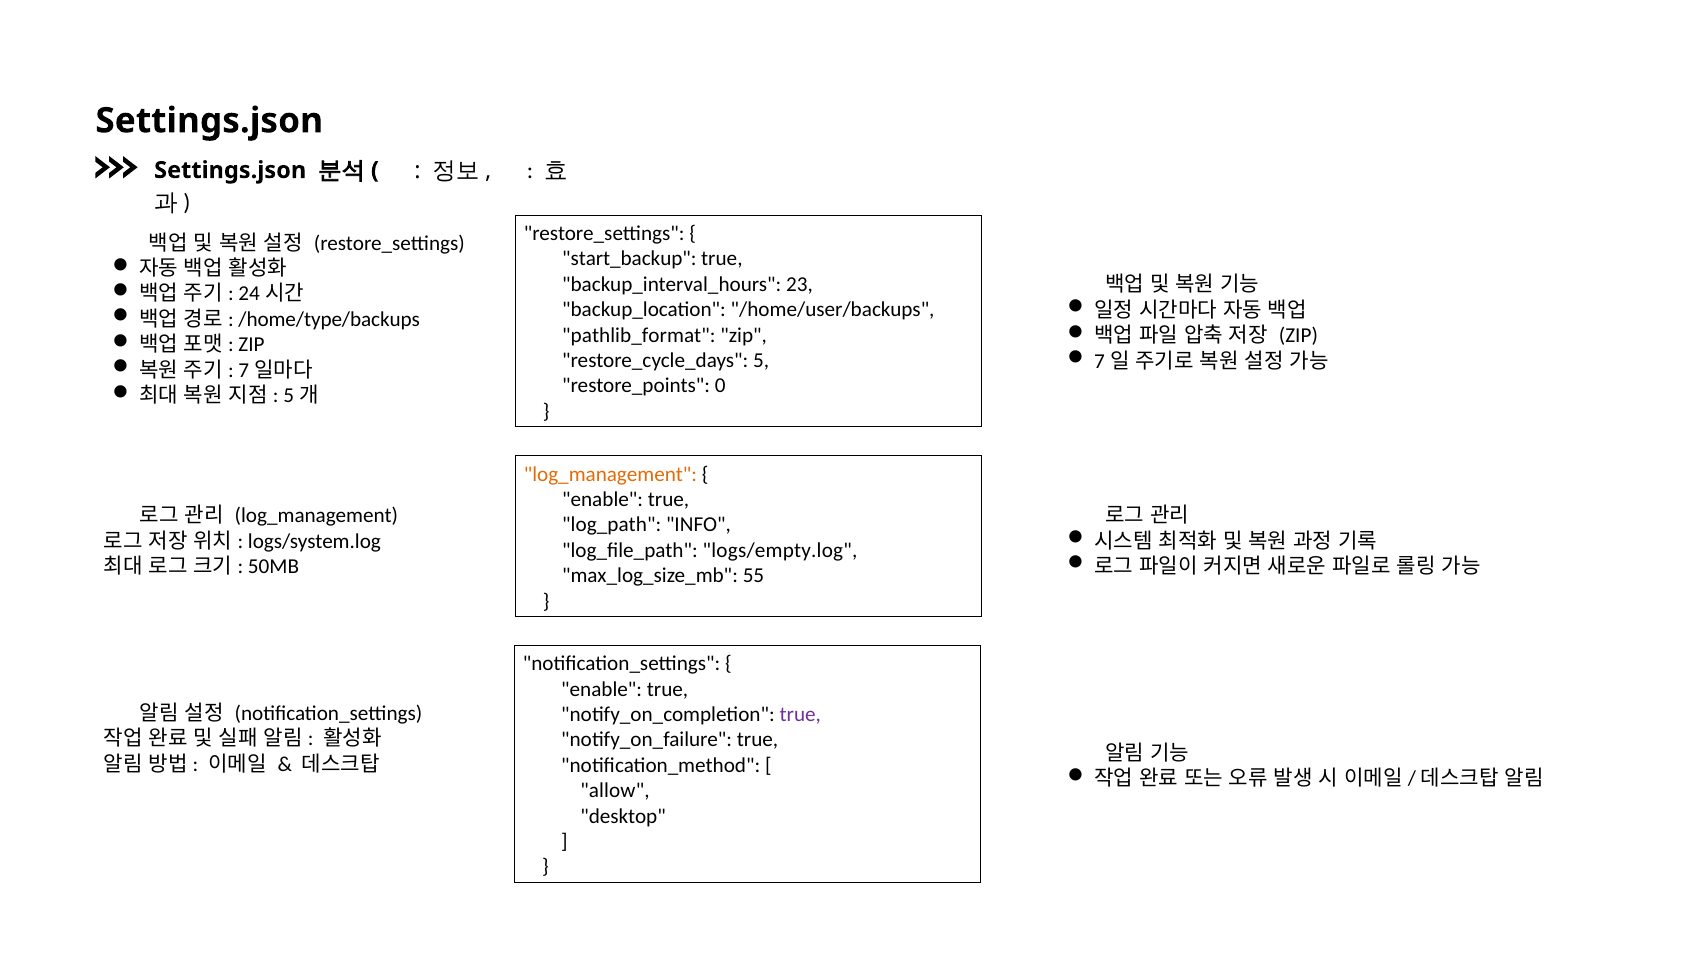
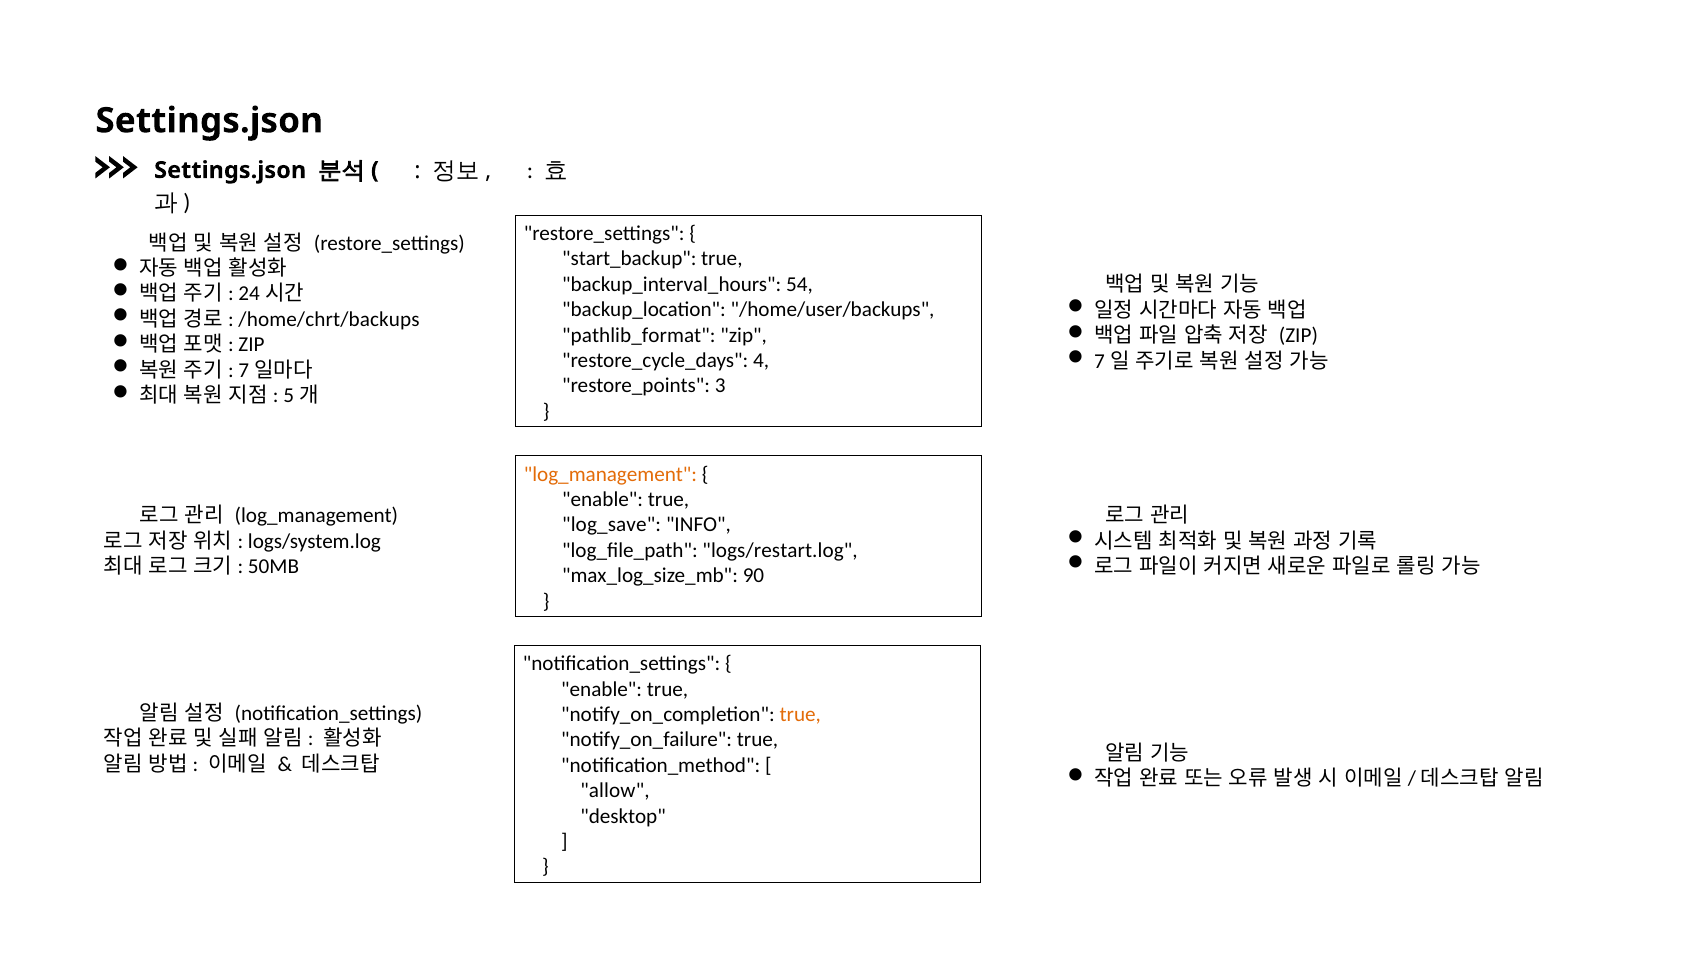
23: 23 -> 54
/home/type/backups: /home/type/backups -> /home/chrt/backups
5: 5 -> 4
0: 0 -> 3
log_path: log_path -> log_save
logs/empty.log: logs/empty.log -> logs/restart.log
55: 55 -> 90
true at (800, 715) colour: purple -> orange
